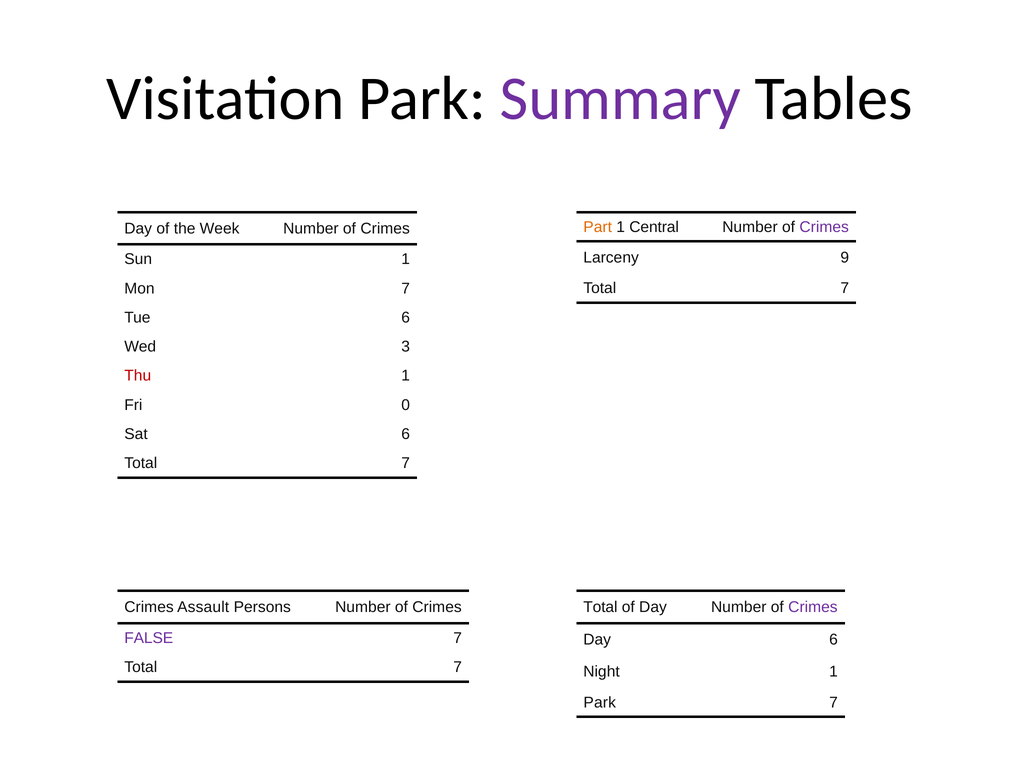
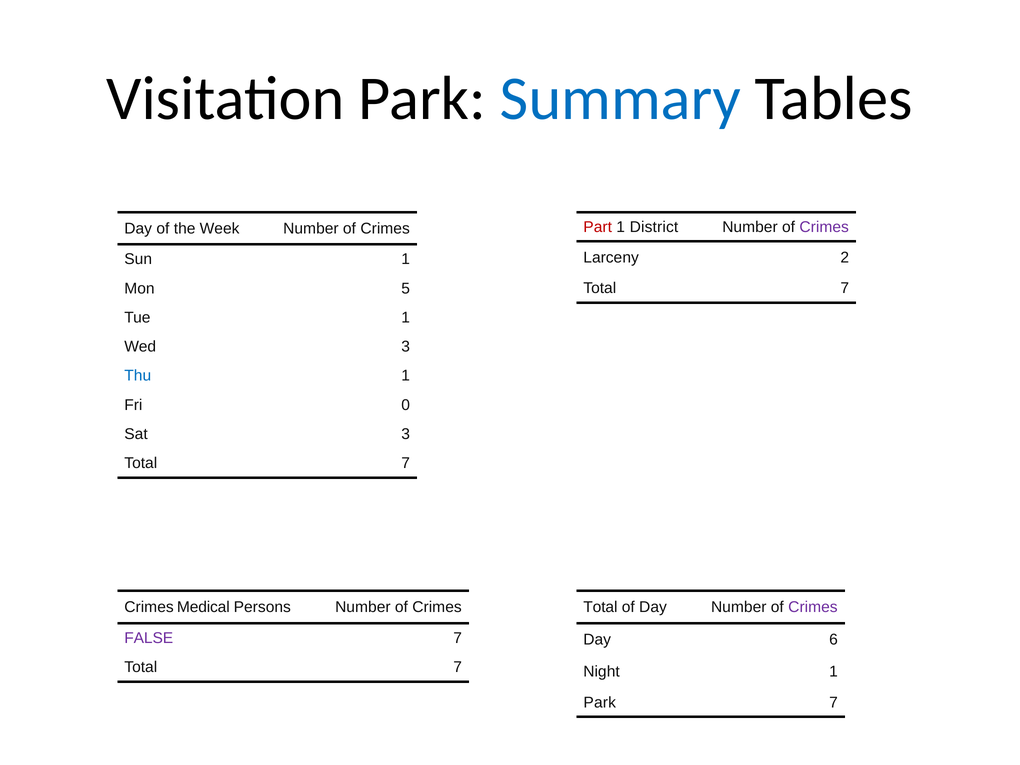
Summary colour: purple -> blue
Part colour: orange -> red
Central: Central -> District
9: 9 -> 2
Mon 7: 7 -> 5
Tue 6: 6 -> 1
Thu colour: red -> blue
Sat 6: 6 -> 3
Assault: Assault -> Medical
